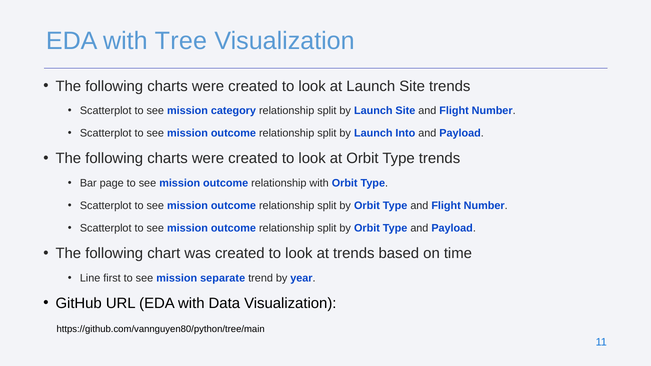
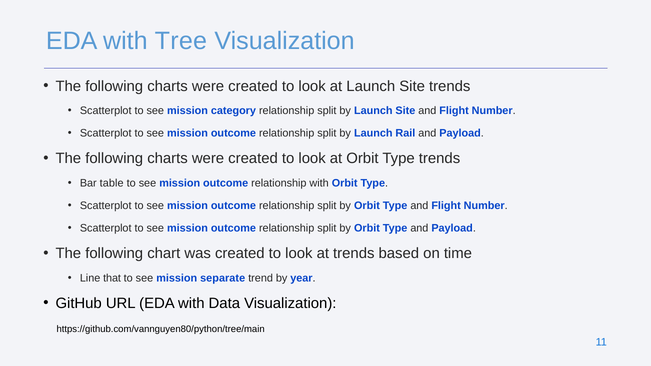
Into: Into -> Rail
page: page -> table
first: first -> that
